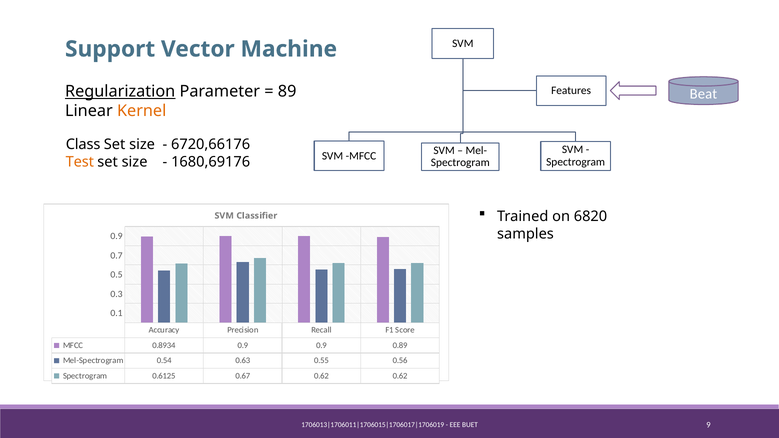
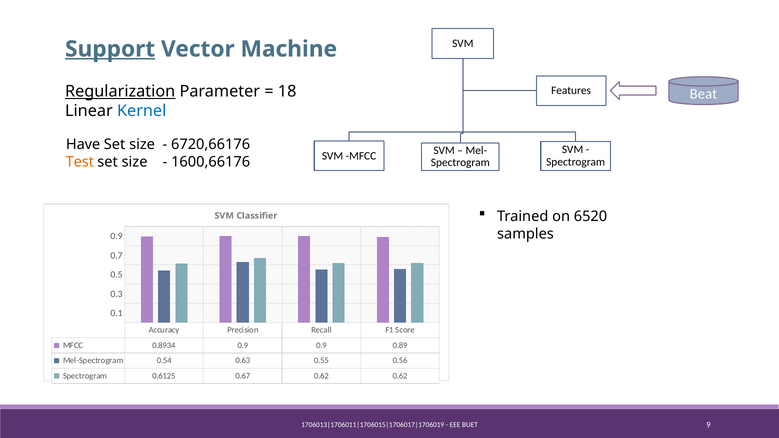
Support underline: none -> present
89: 89 -> 18
Kernel colour: orange -> blue
Class: Class -> Have
1680,69176: 1680,69176 -> 1600,66176
6820: 6820 -> 6520
